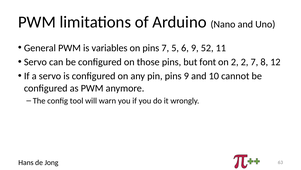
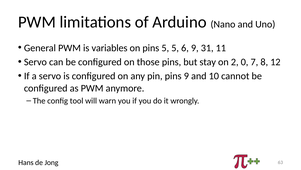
pins 7: 7 -> 5
52: 52 -> 31
font: font -> stay
2 2: 2 -> 0
